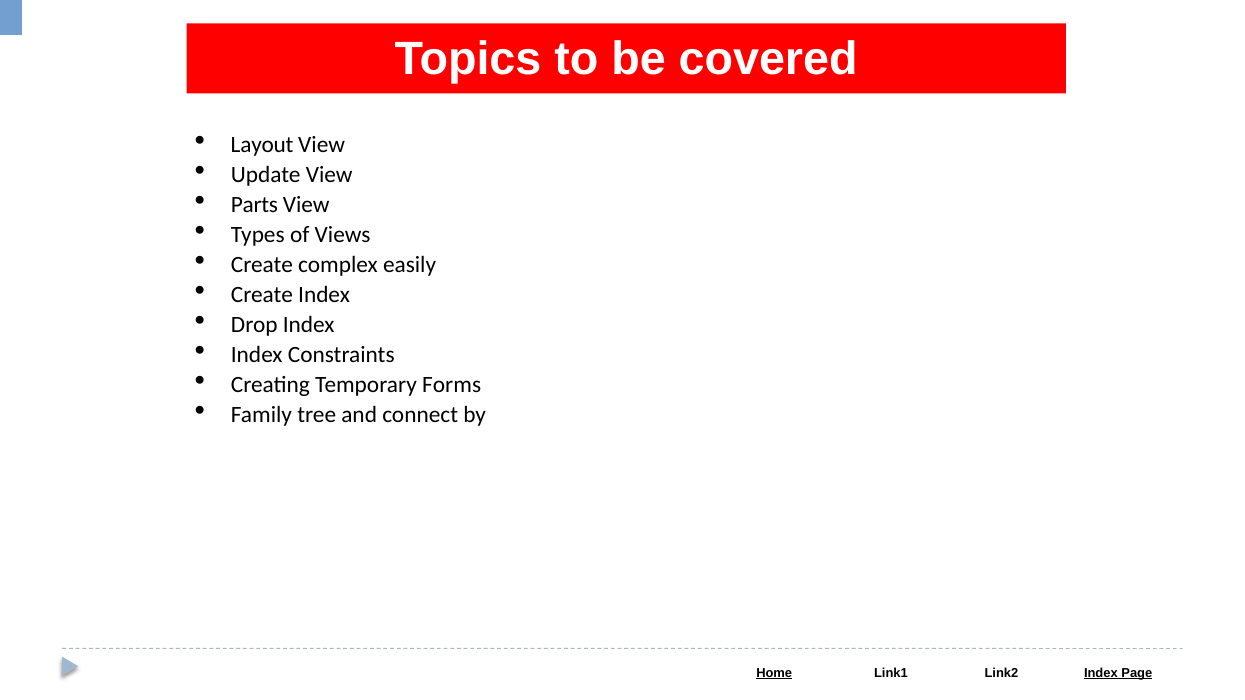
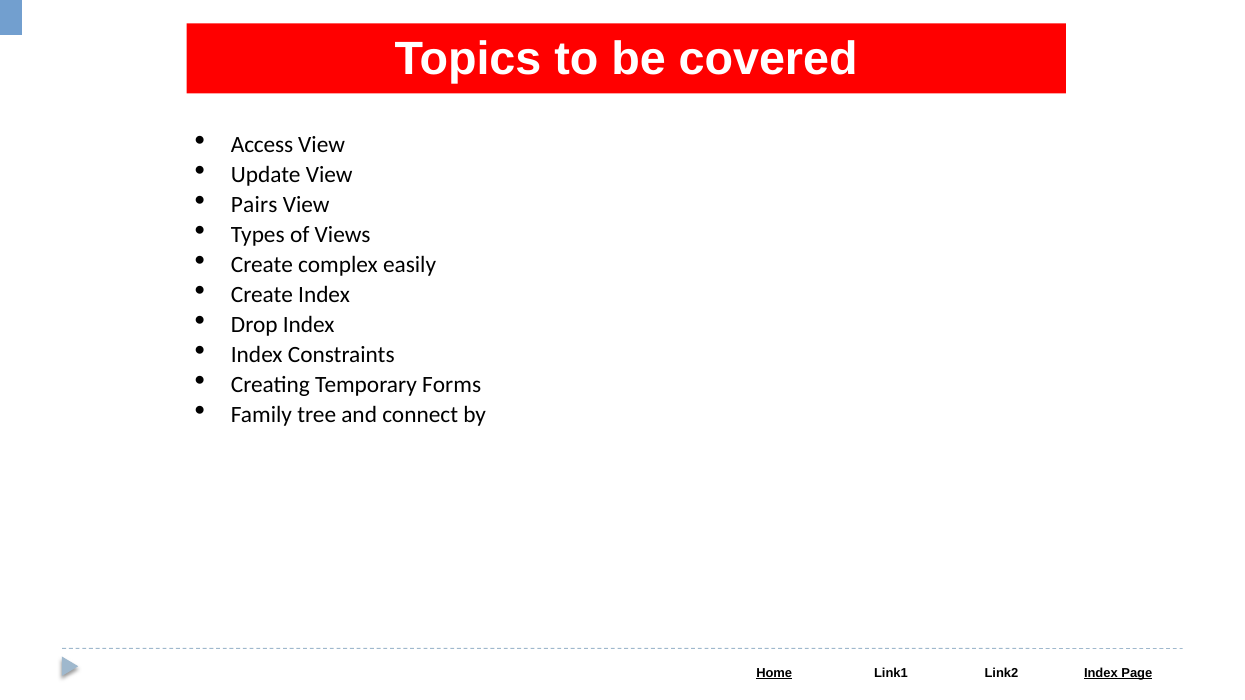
Layout: Layout -> Access
Parts: Parts -> Pairs
